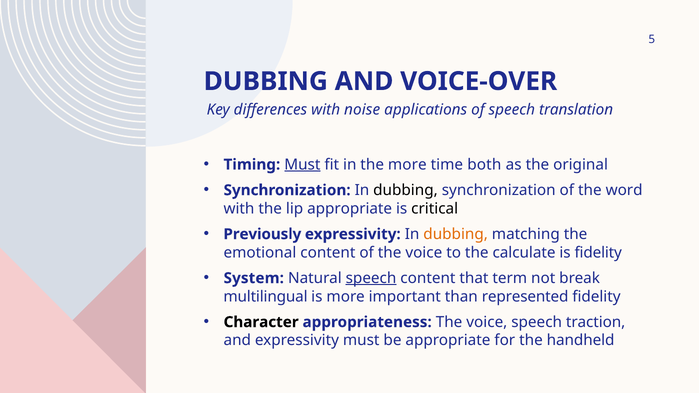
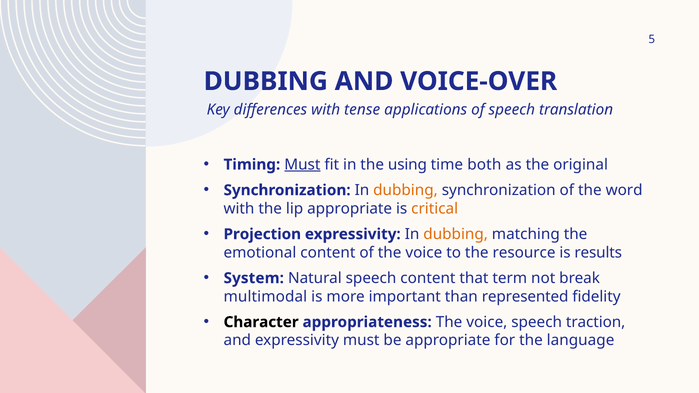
noise: noise -> tense
the more: more -> using
dubbing at (405, 190) colour: black -> orange
critical colour: black -> orange
Previously: Previously -> Projection
calculate: calculate -> resource
is fidelity: fidelity -> results
speech at (371, 278) underline: present -> none
multilingual: multilingual -> multimodal
handheld: handheld -> language
